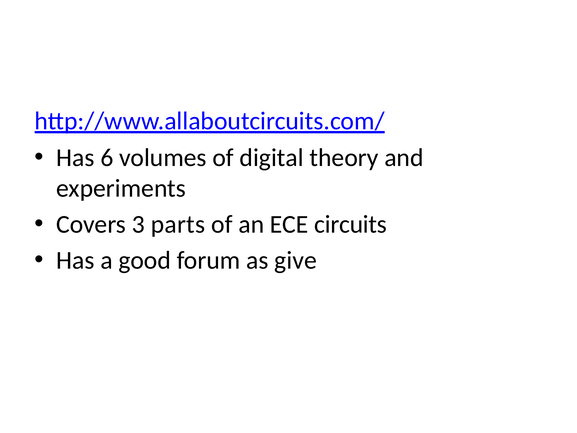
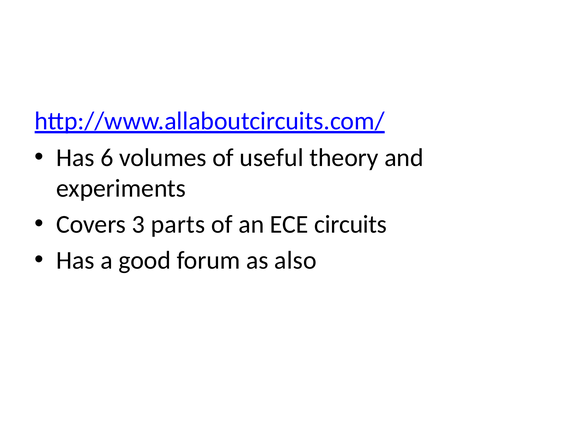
digital: digital -> useful
give: give -> also
